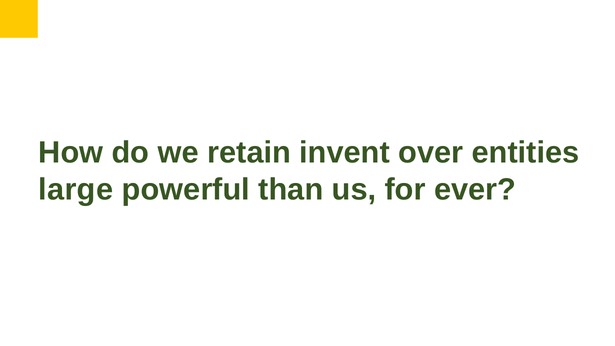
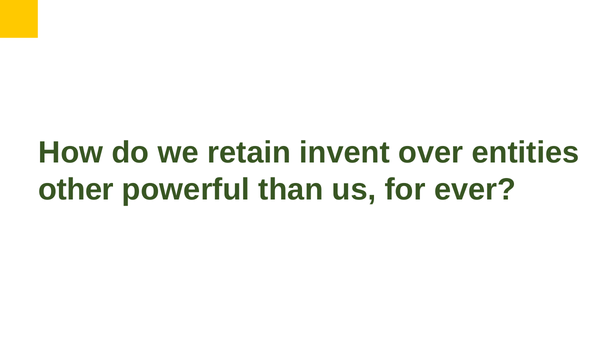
large: large -> other
